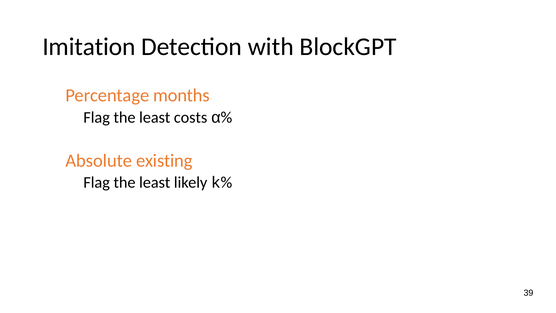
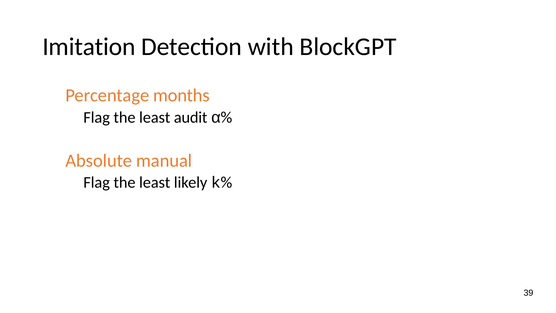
costs: costs -> audit
existing: existing -> manual
